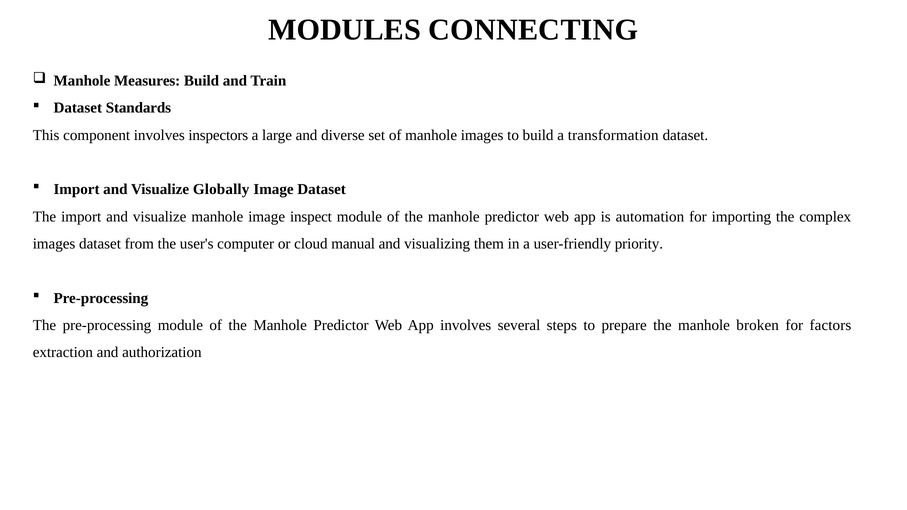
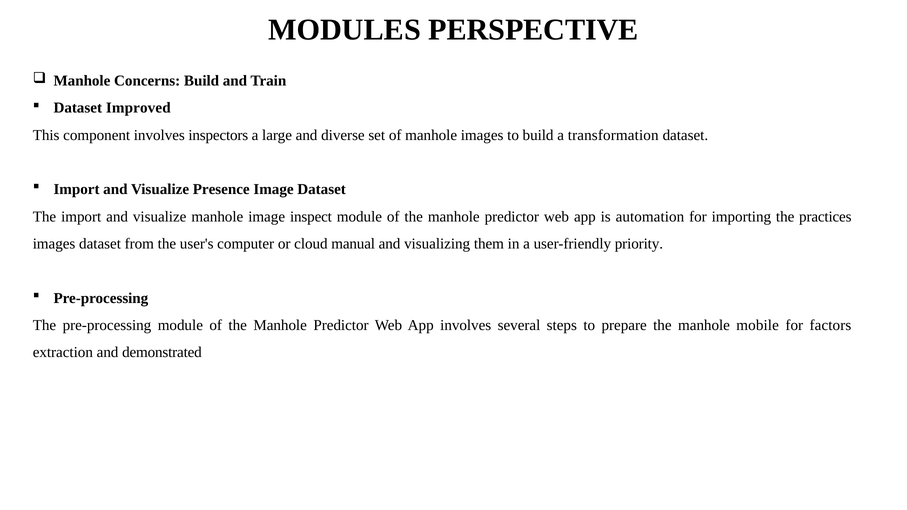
CONNECTING: CONNECTING -> PERSPECTIVE
Measures: Measures -> Concerns
Standards: Standards -> Improved
Globally: Globally -> Presence
complex: complex -> practices
broken: broken -> mobile
authorization: authorization -> demonstrated
